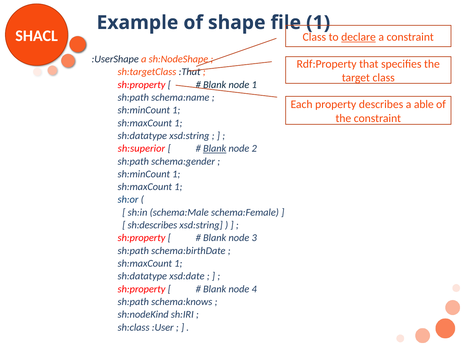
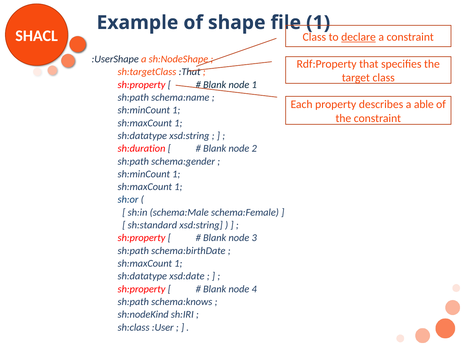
sh:superior: sh:superior -> sh:duration
Blank at (215, 149) underline: present -> none
sh:describes: sh:describes -> sh:standard
